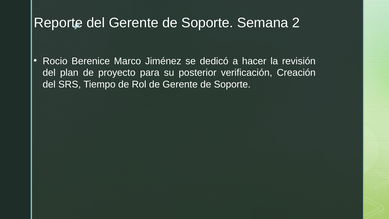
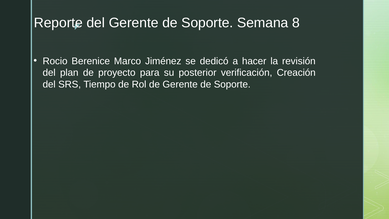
2: 2 -> 8
